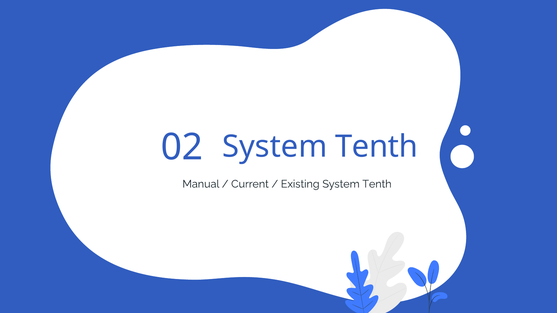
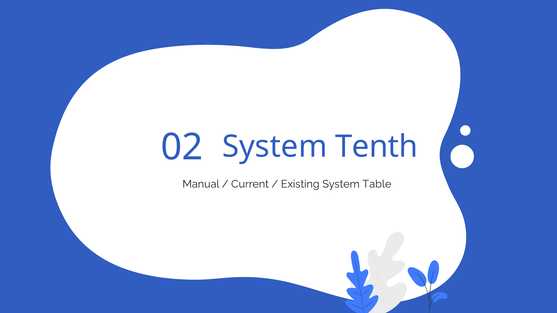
Existing System Tenth: Tenth -> Table
